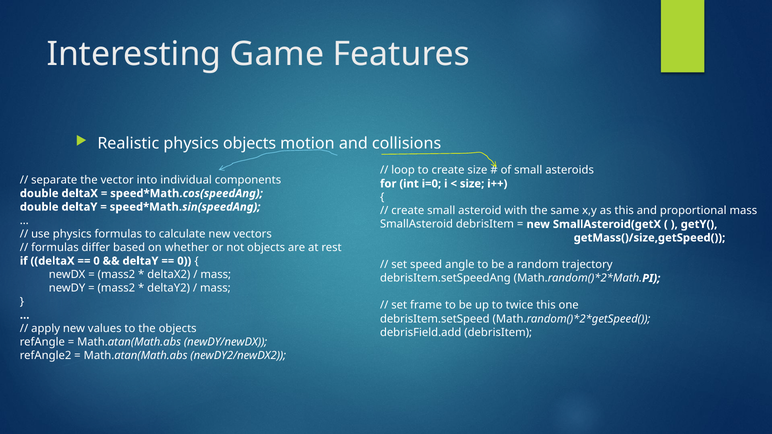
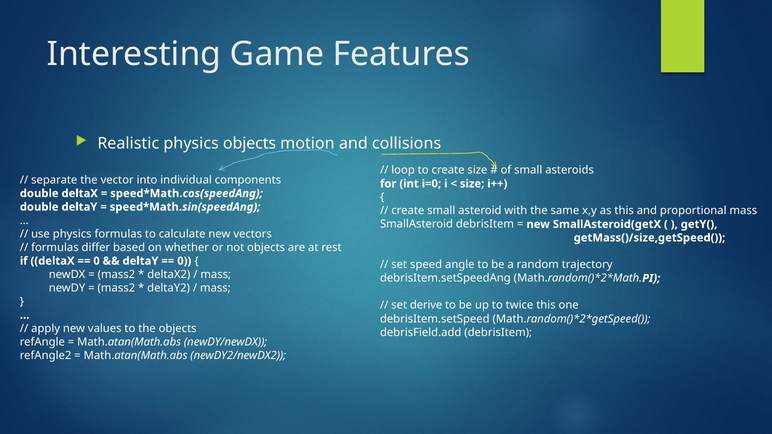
frame: frame -> derive
